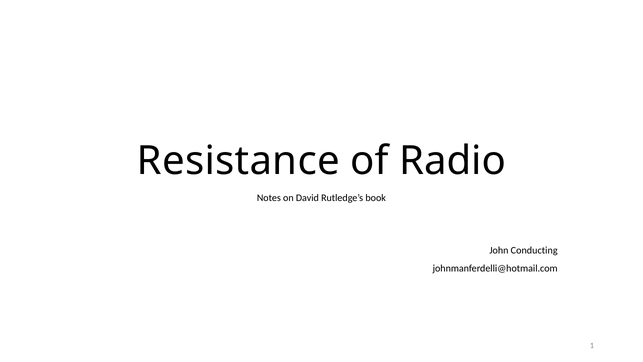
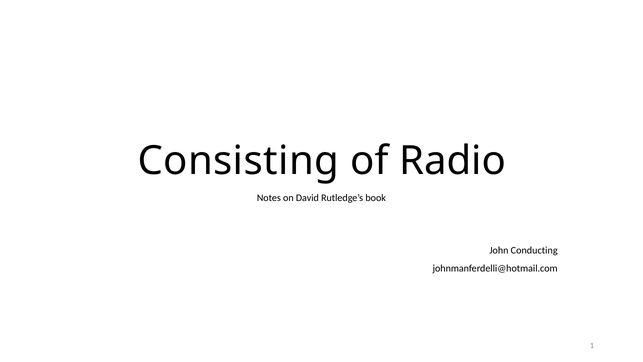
Resistance: Resistance -> Consisting
